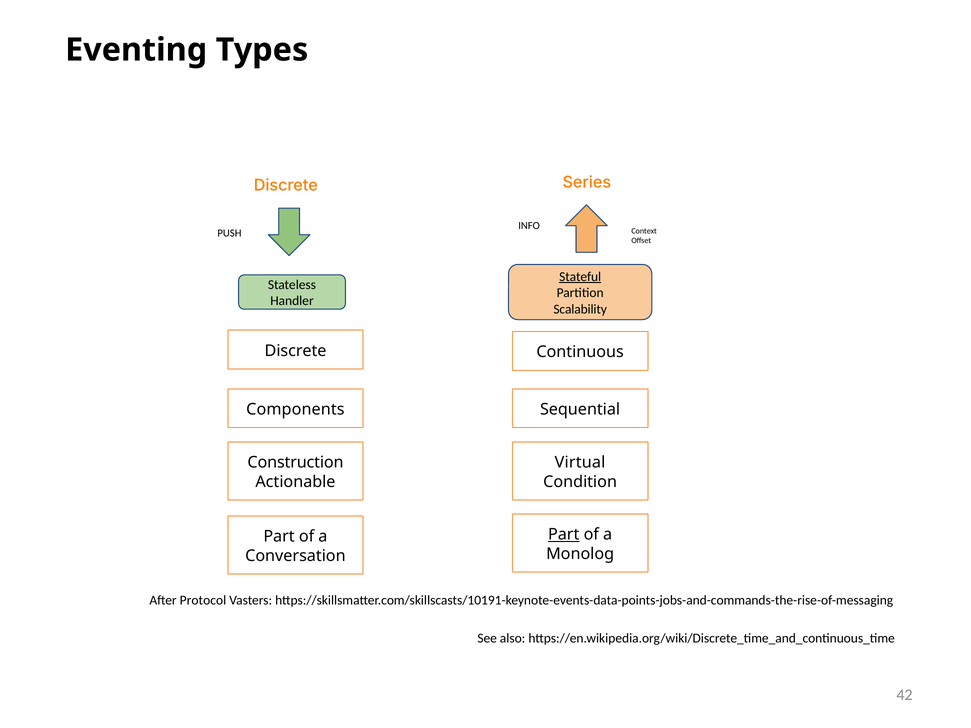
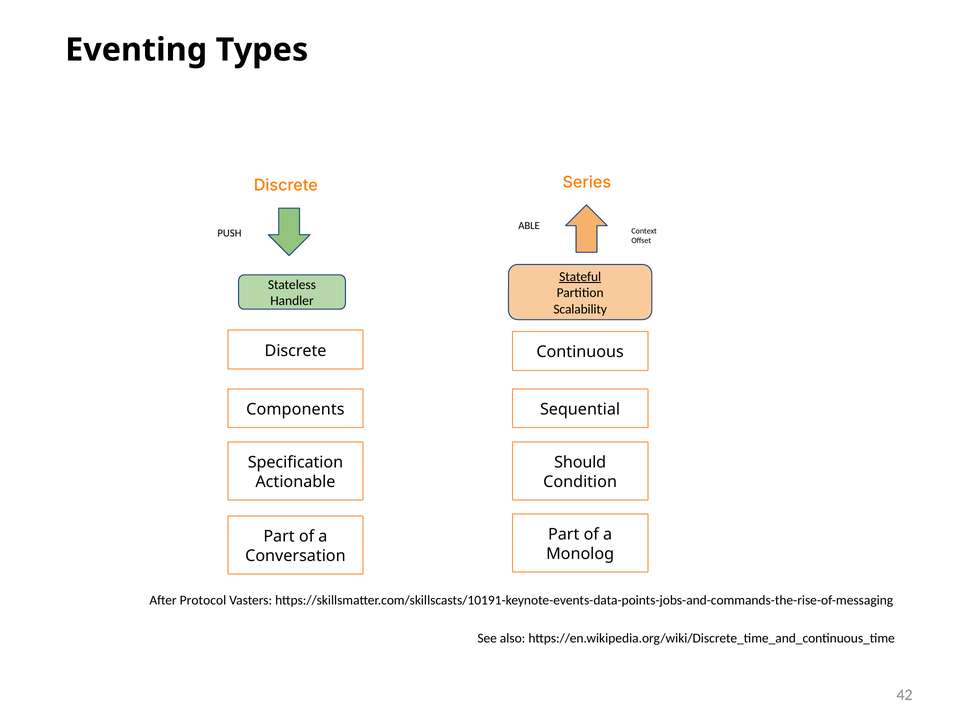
INFO: INFO -> ABLE
Construction: Construction -> Specification
Virtual: Virtual -> Should
Part at (564, 535) underline: present -> none
